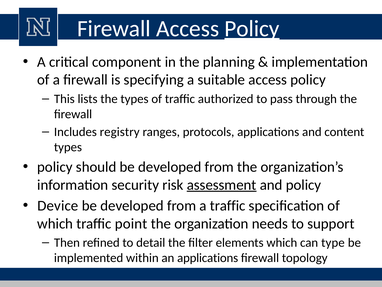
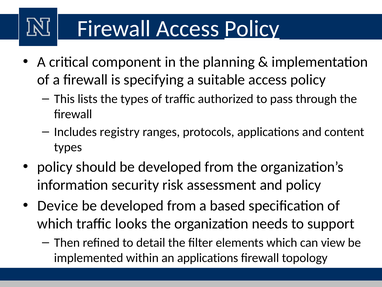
assessment underline: present -> none
a traffic: traffic -> based
point: point -> looks
type: type -> view
